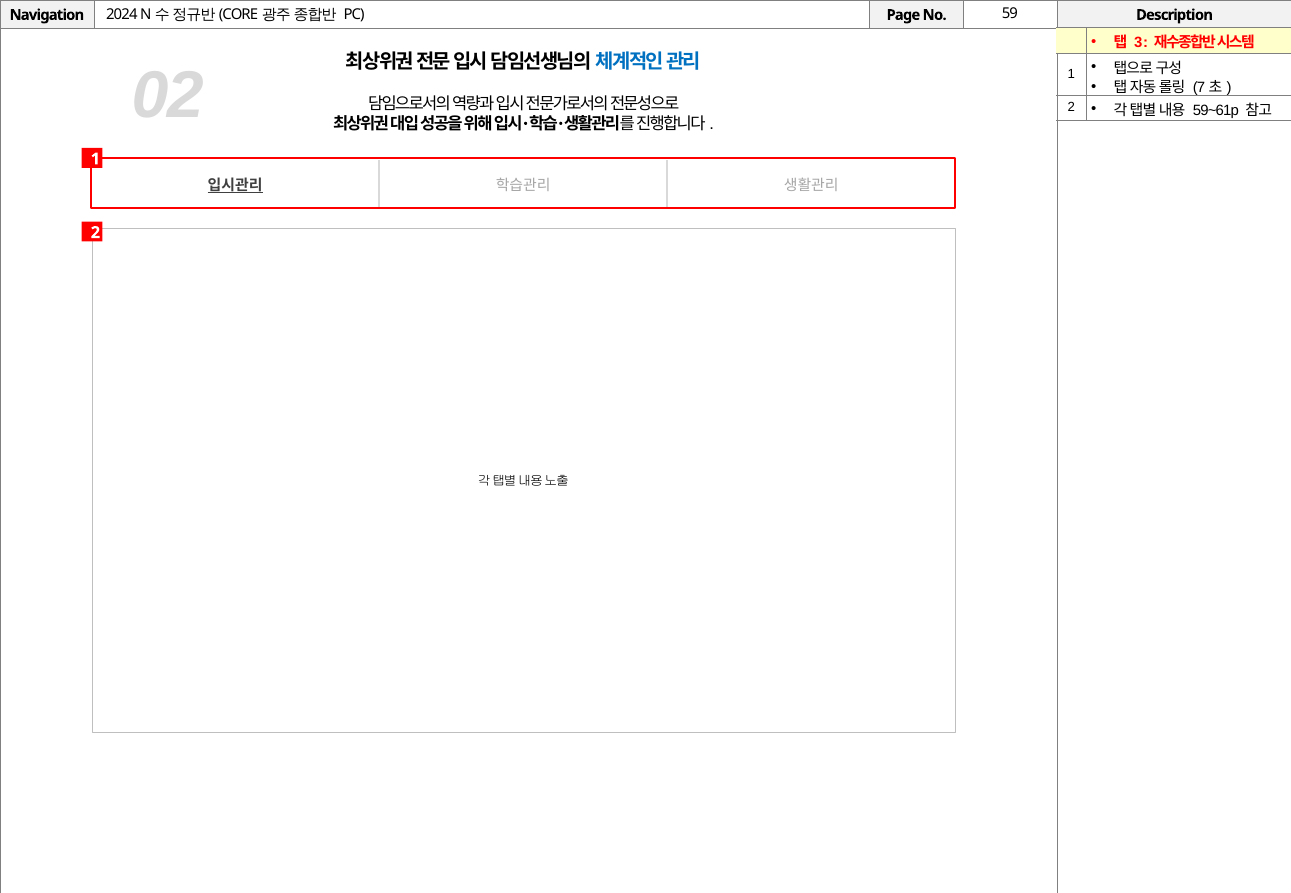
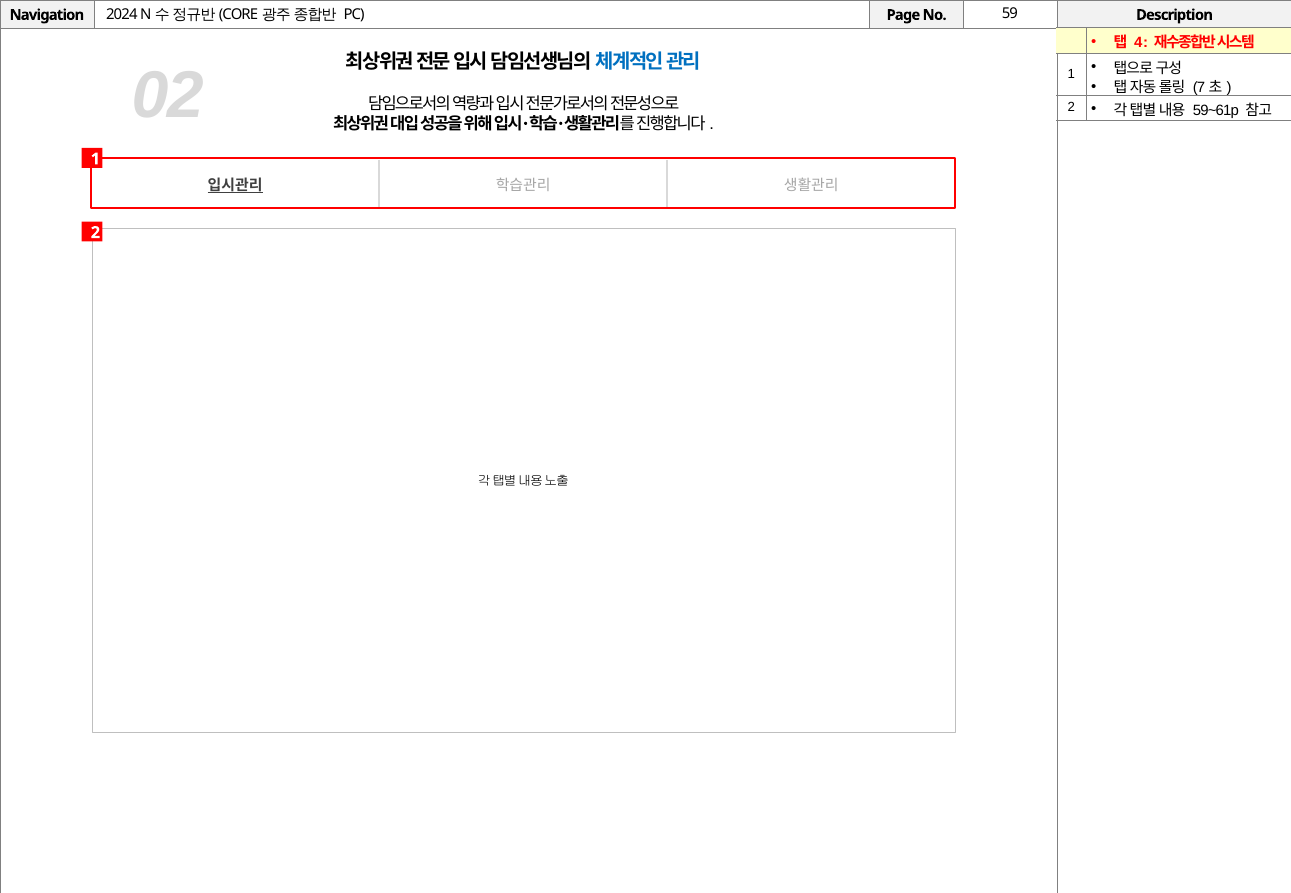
3: 3 -> 4
